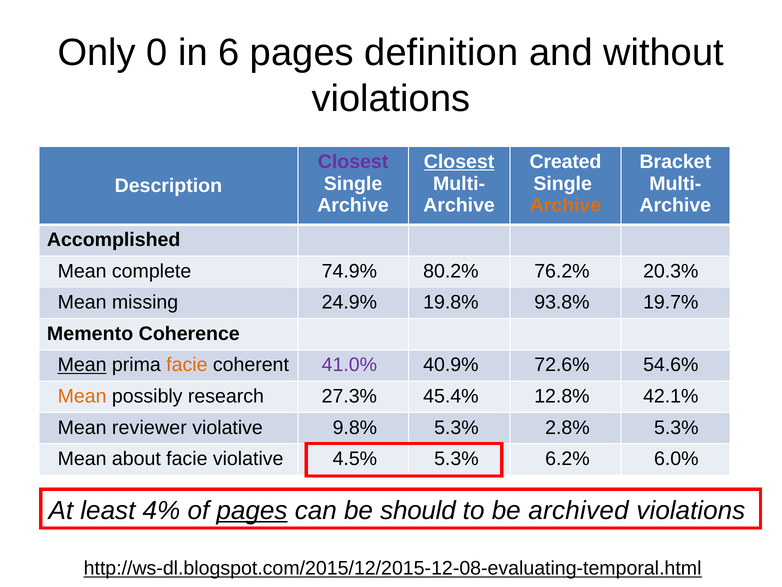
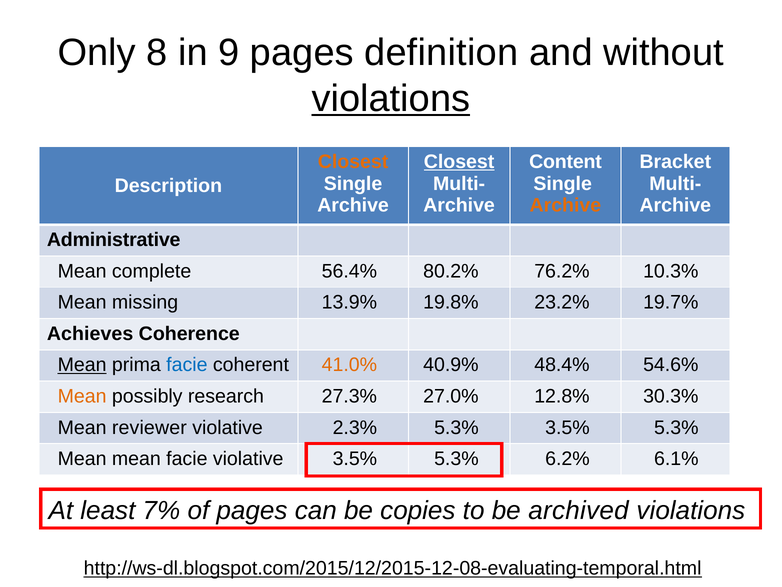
0: 0 -> 8
6: 6 -> 9
violations at (391, 98) underline: none -> present
Closest at (353, 162) colour: purple -> orange
Created: Created -> Content
Accomplished: Accomplished -> Administrative
74.9%: 74.9% -> 56.4%
20.3%: 20.3% -> 10.3%
24.9%: 24.9% -> 13.9%
93.8%: 93.8% -> 23.2%
Memento: Memento -> Achieves
facie at (187, 365) colour: orange -> blue
41.0% colour: purple -> orange
72.6%: 72.6% -> 48.4%
45.4%: 45.4% -> 27.0%
42.1%: 42.1% -> 30.3%
9.8%: 9.8% -> 2.3%
5.3% 2.8%: 2.8% -> 3.5%
Mean about: about -> mean
violative 4.5%: 4.5% -> 3.5%
6.0%: 6.0% -> 6.1%
4%: 4% -> 7%
pages at (252, 510) underline: present -> none
should: should -> copies
